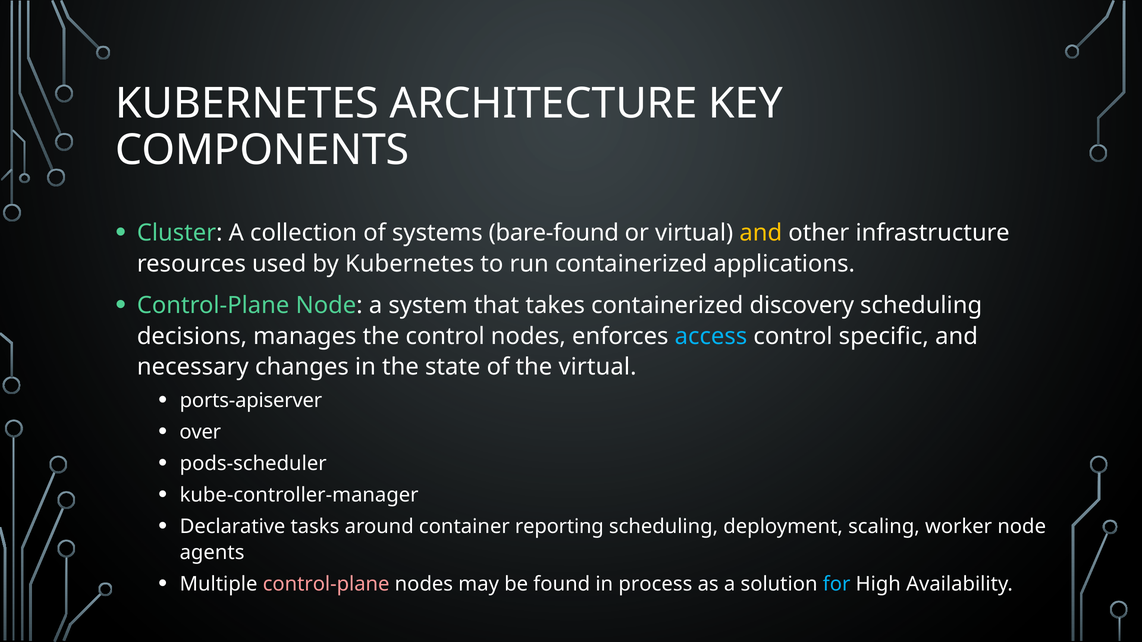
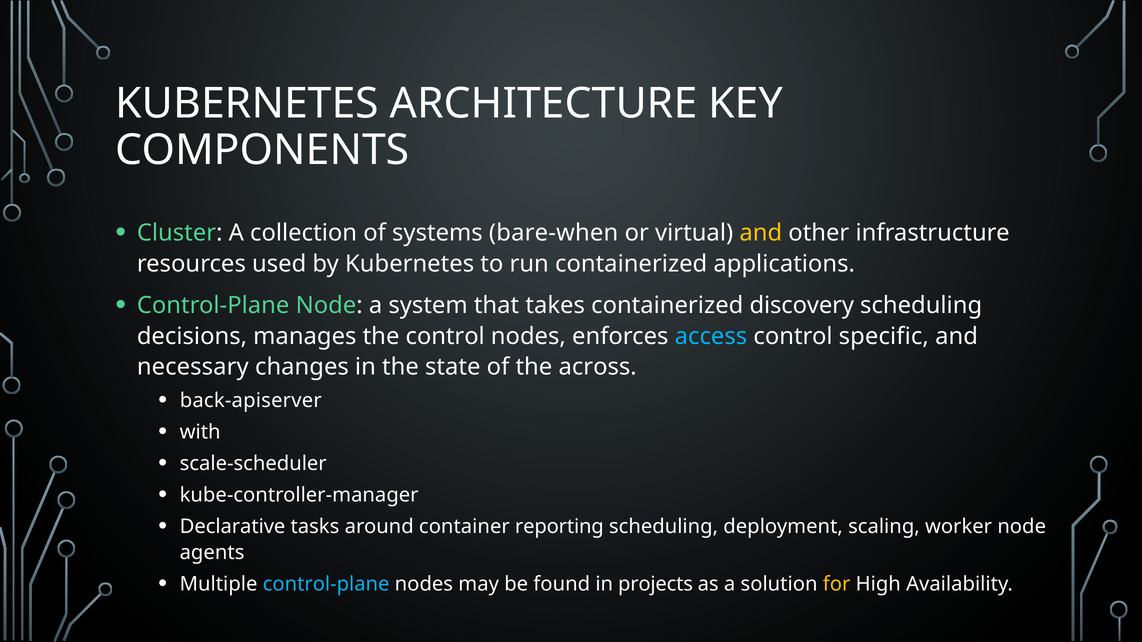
bare-found: bare-found -> bare-when
the virtual: virtual -> across
ports-apiserver: ports-apiserver -> back-apiserver
over: over -> with
pods-scheduler: pods-scheduler -> scale-scheduler
control-plane at (326, 584) colour: pink -> light blue
process: process -> projects
for colour: light blue -> yellow
